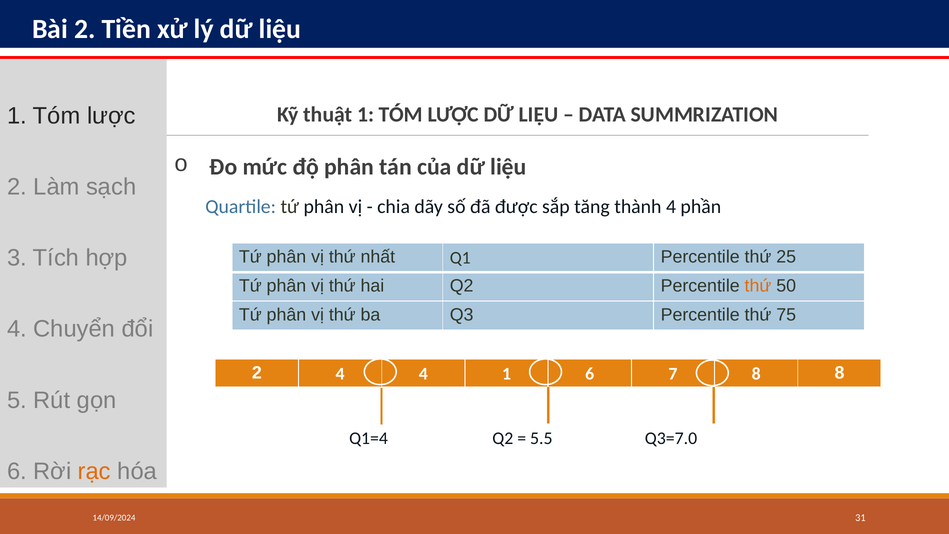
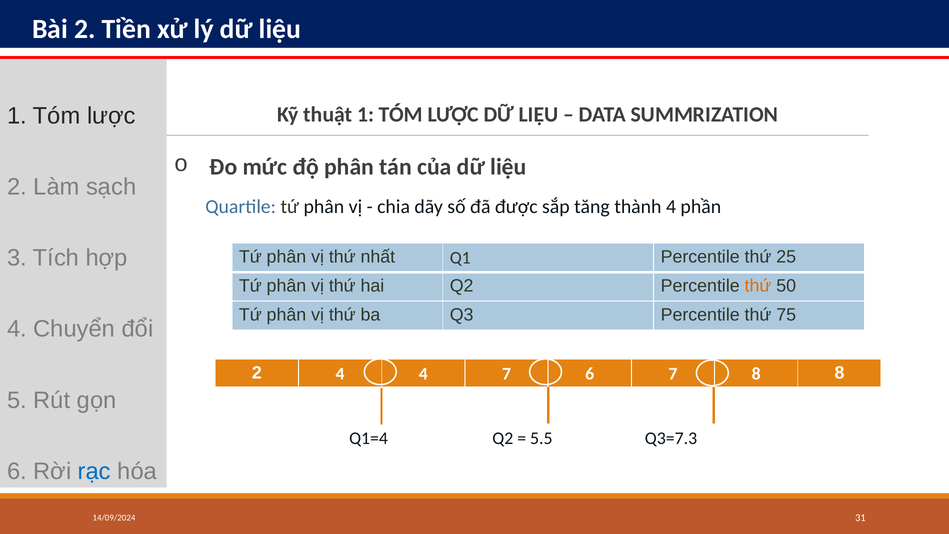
4 1: 1 -> 7
Q3=7.0: Q3=7.0 -> Q3=7.3
rạc colour: orange -> blue
